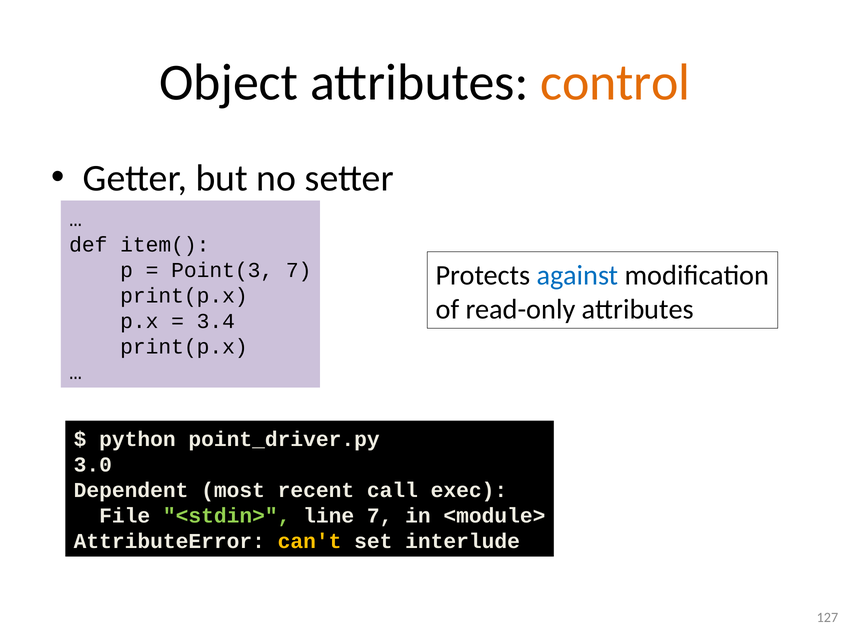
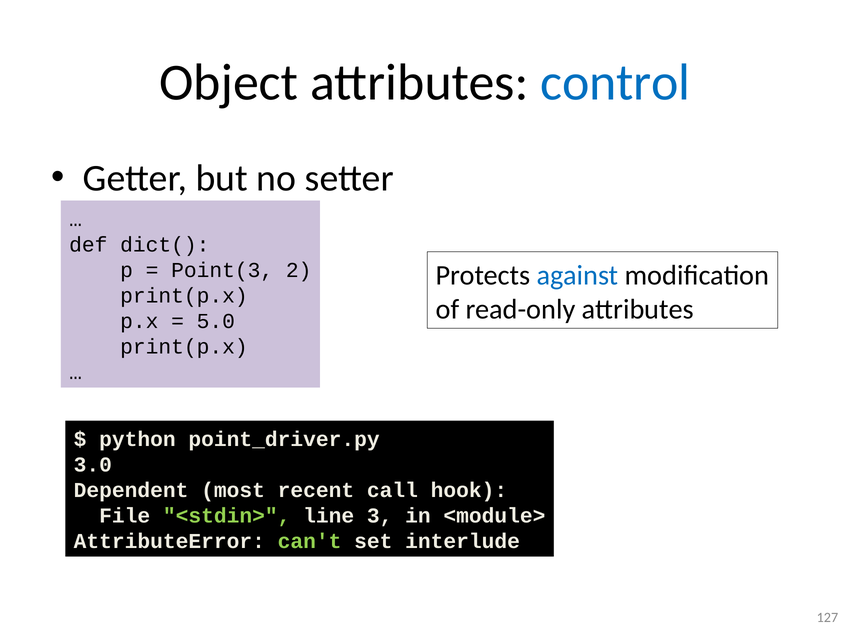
control colour: orange -> blue
item(: item( -> dict(
Point(3 7: 7 -> 2
3.4: 3.4 -> 5.0
exec: exec -> hook
line 7: 7 -> 3
can't colour: yellow -> light green
